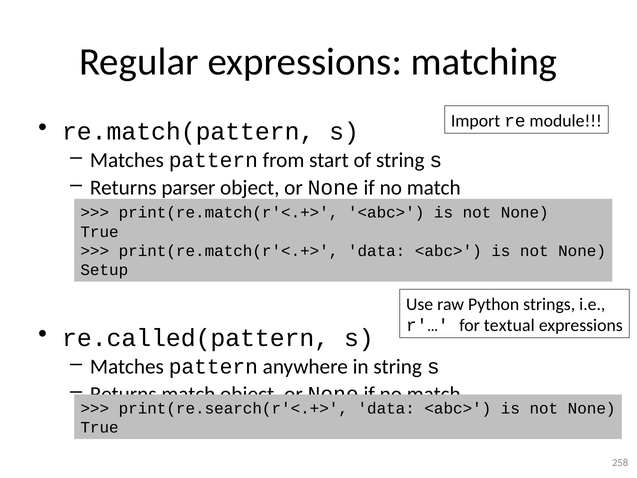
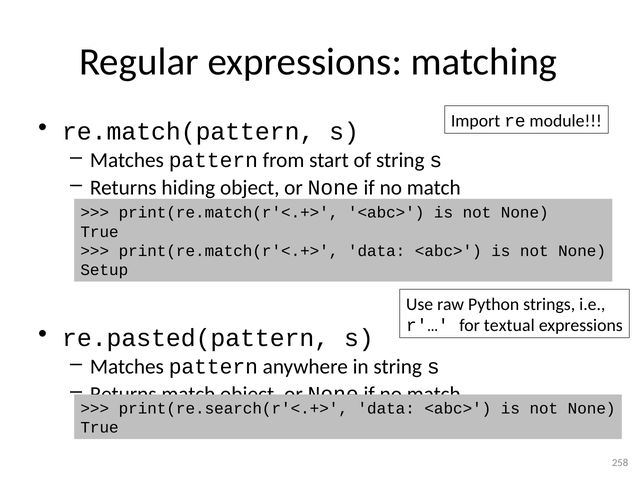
parser: parser -> hiding
re.called(pattern: re.called(pattern -> re.pasted(pattern
